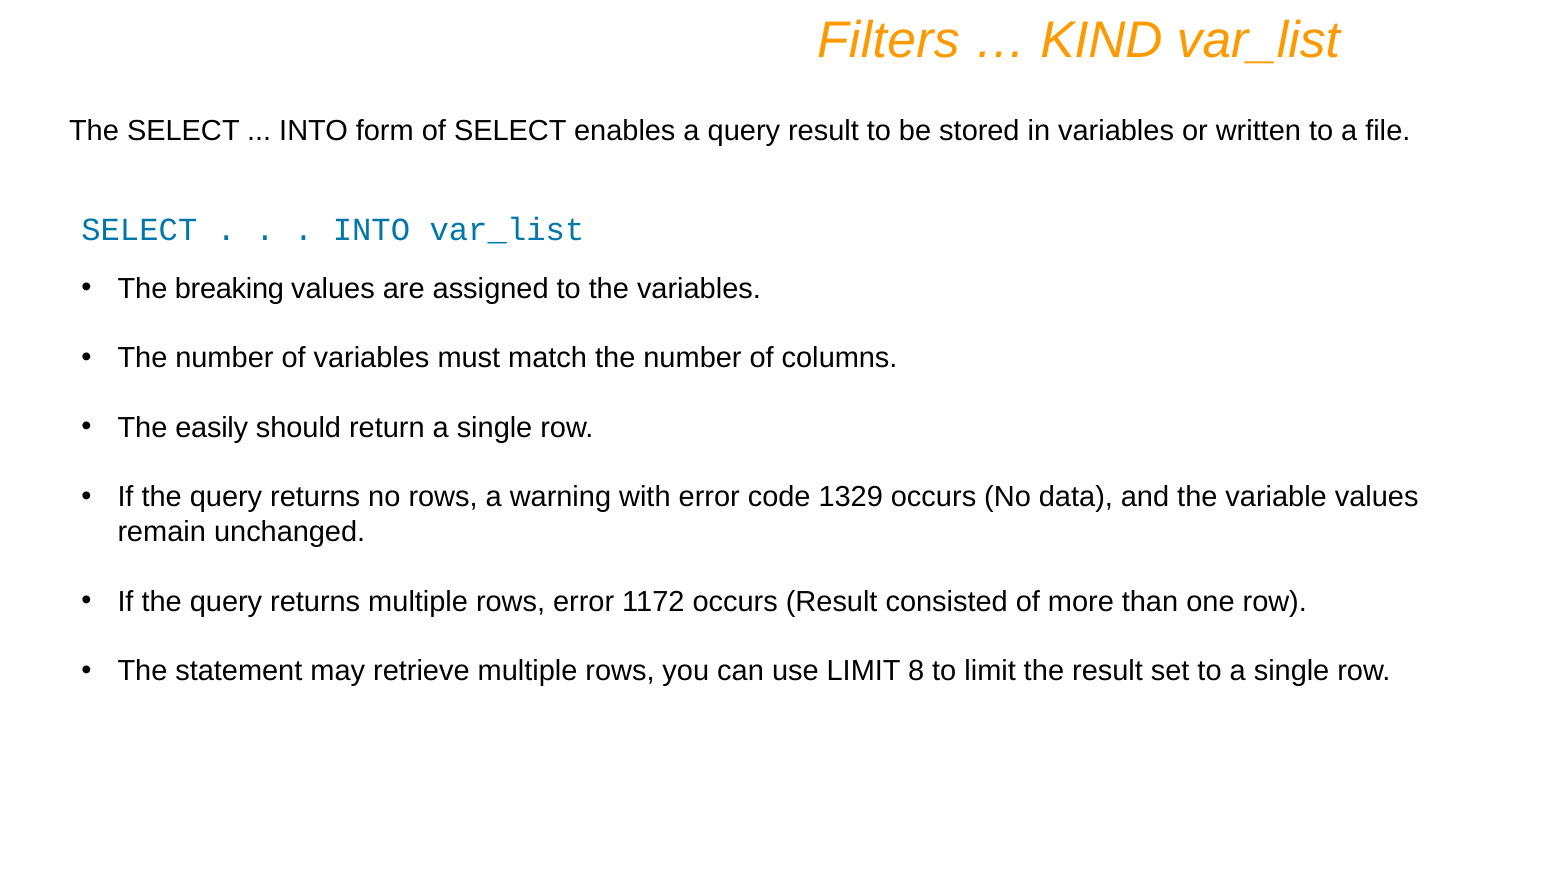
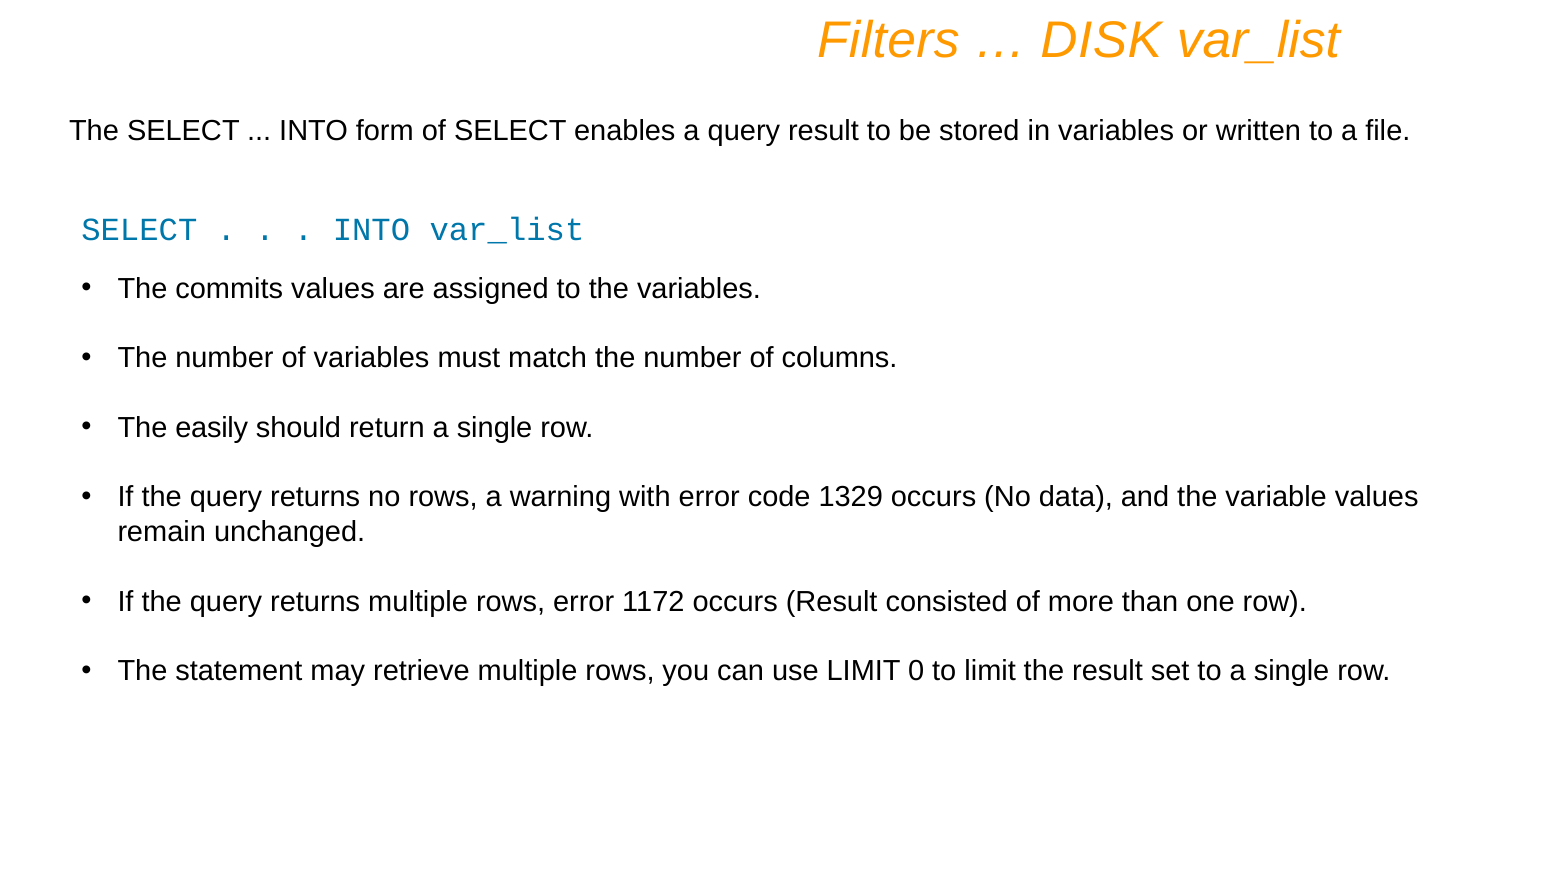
KIND: KIND -> DISK
breaking: breaking -> commits
8: 8 -> 0
